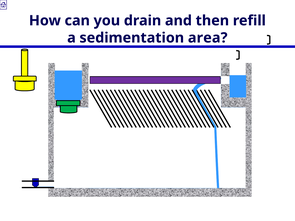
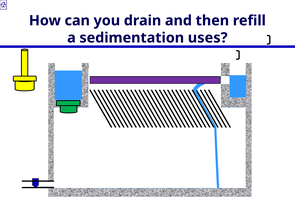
area: area -> uses
